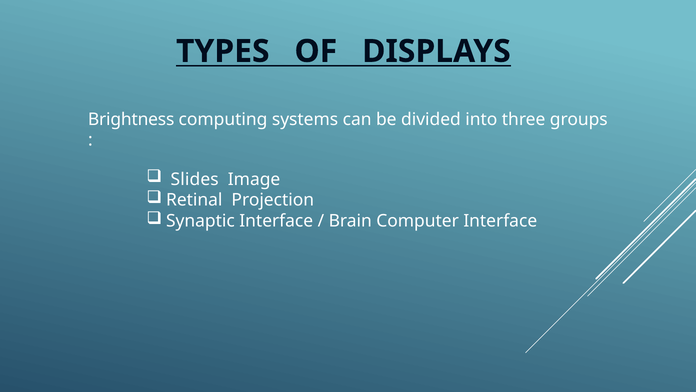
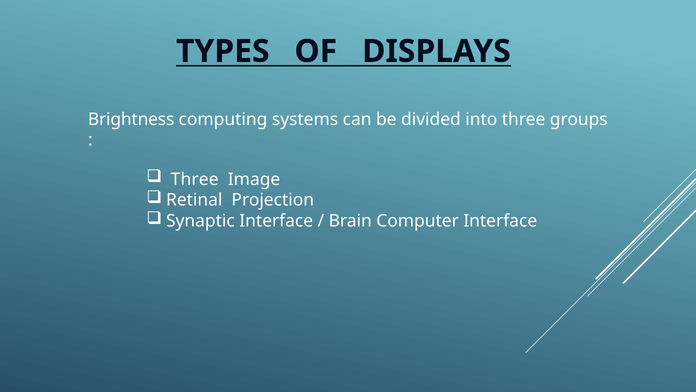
Slides at (195, 179): Slides -> Three
